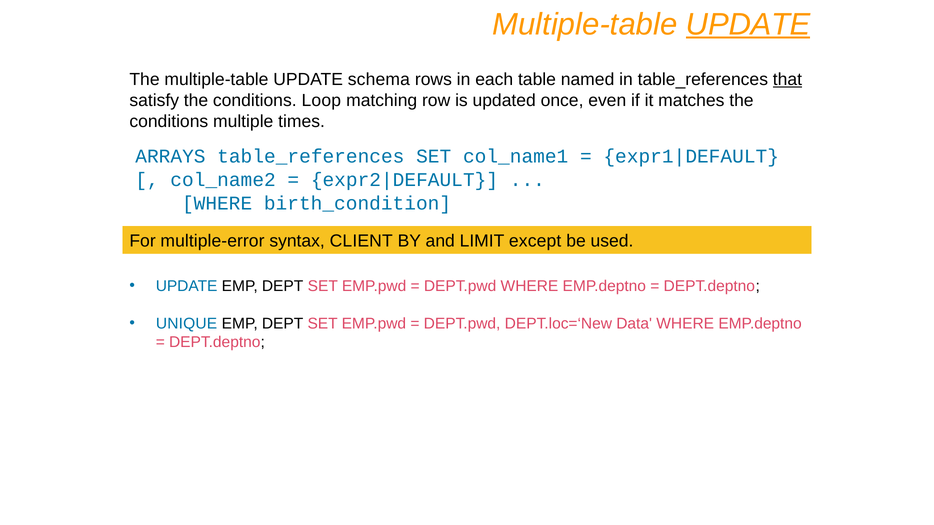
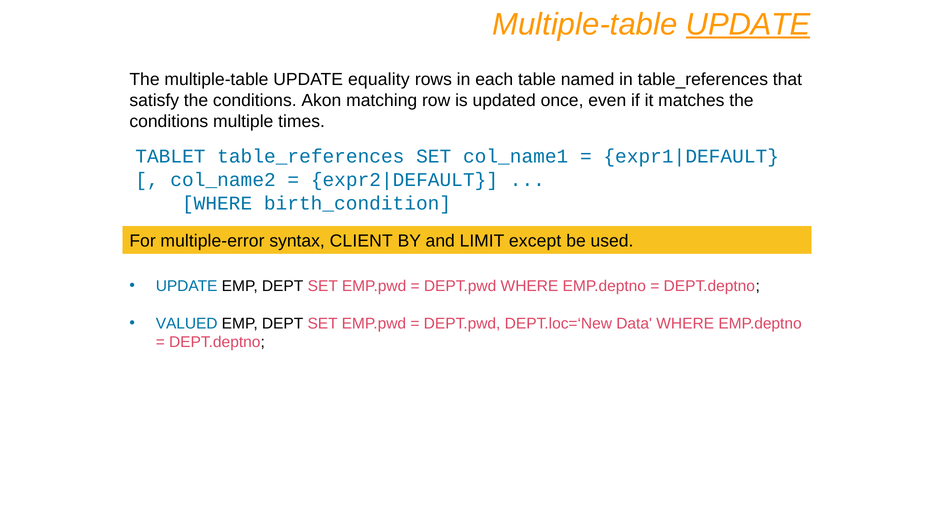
schema: schema -> equality
that underline: present -> none
Loop: Loop -> Akon
ARRAYS: ARRAYS -> TABLET
UNIQUE: UNIQUE -> VALUED
